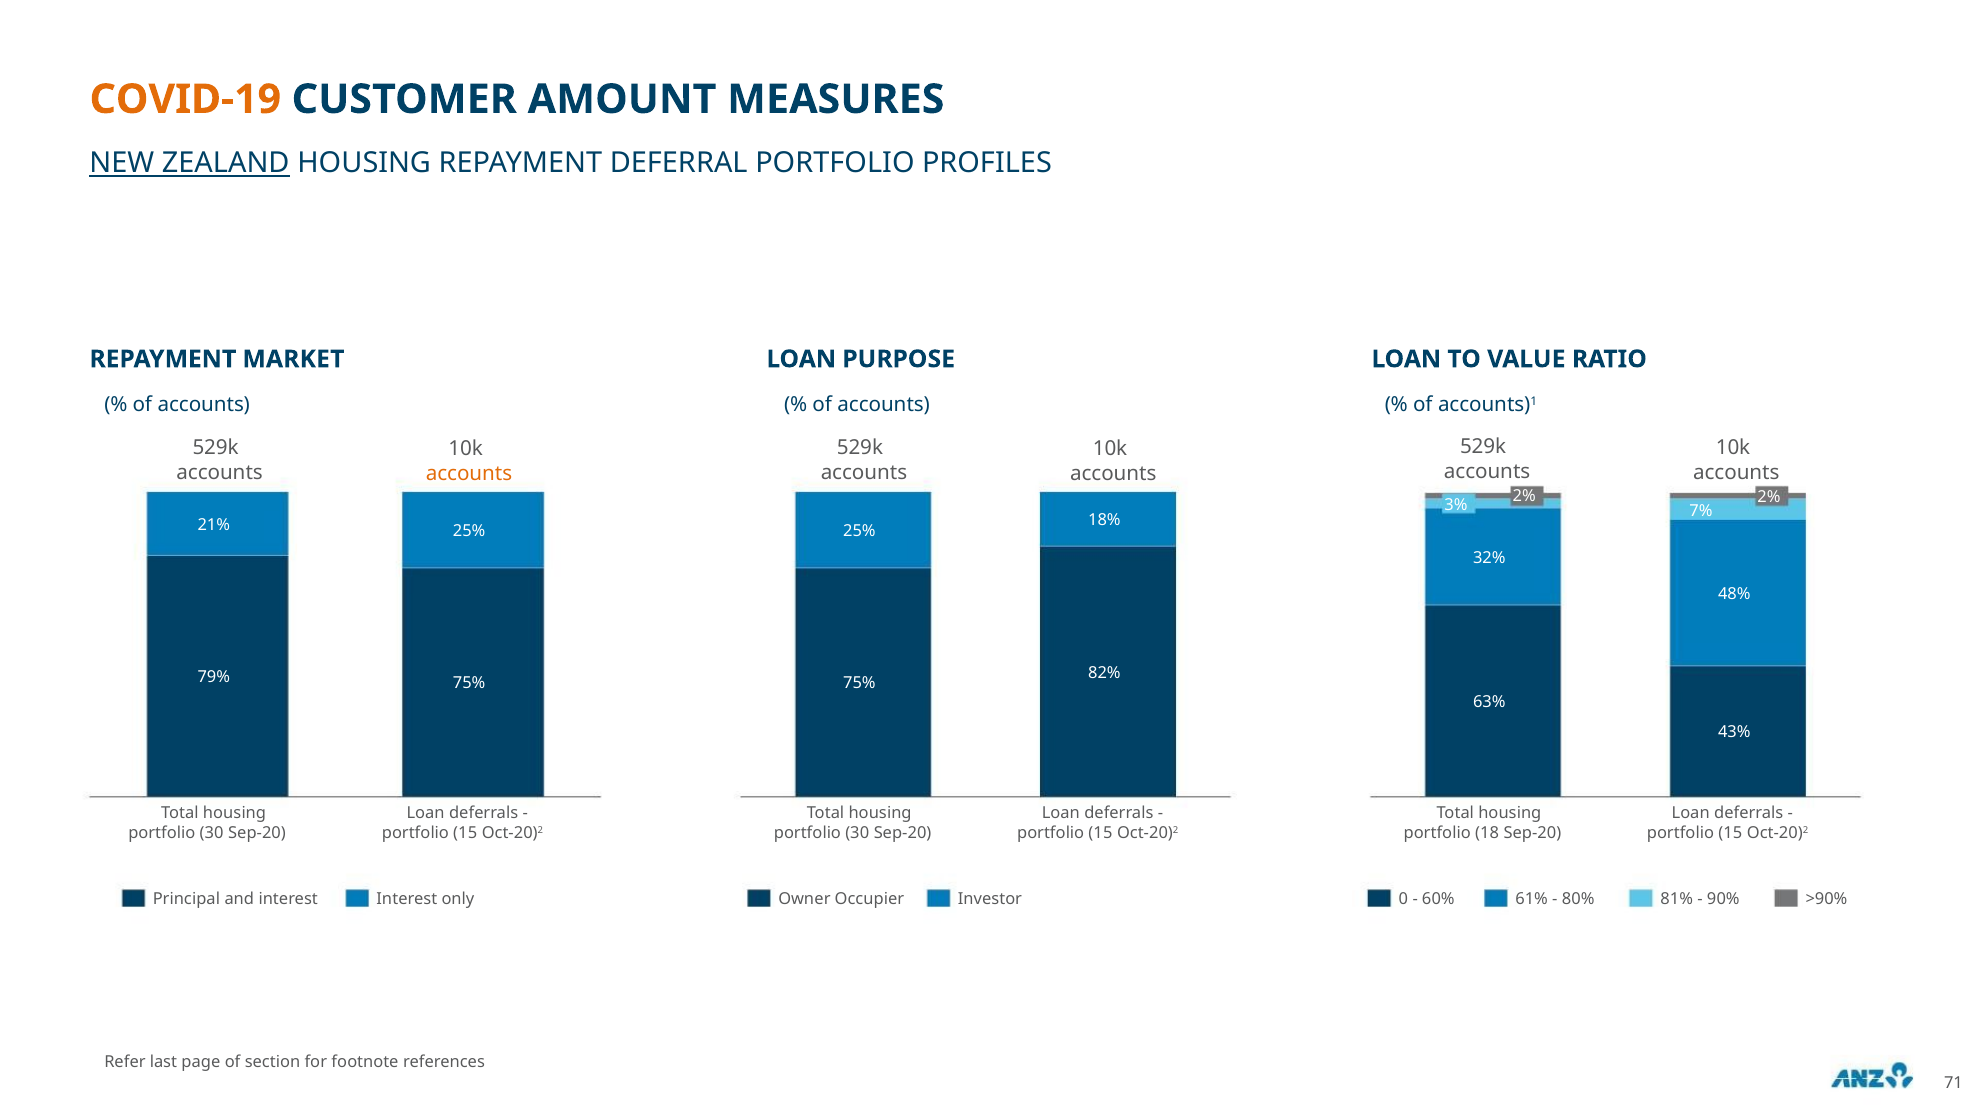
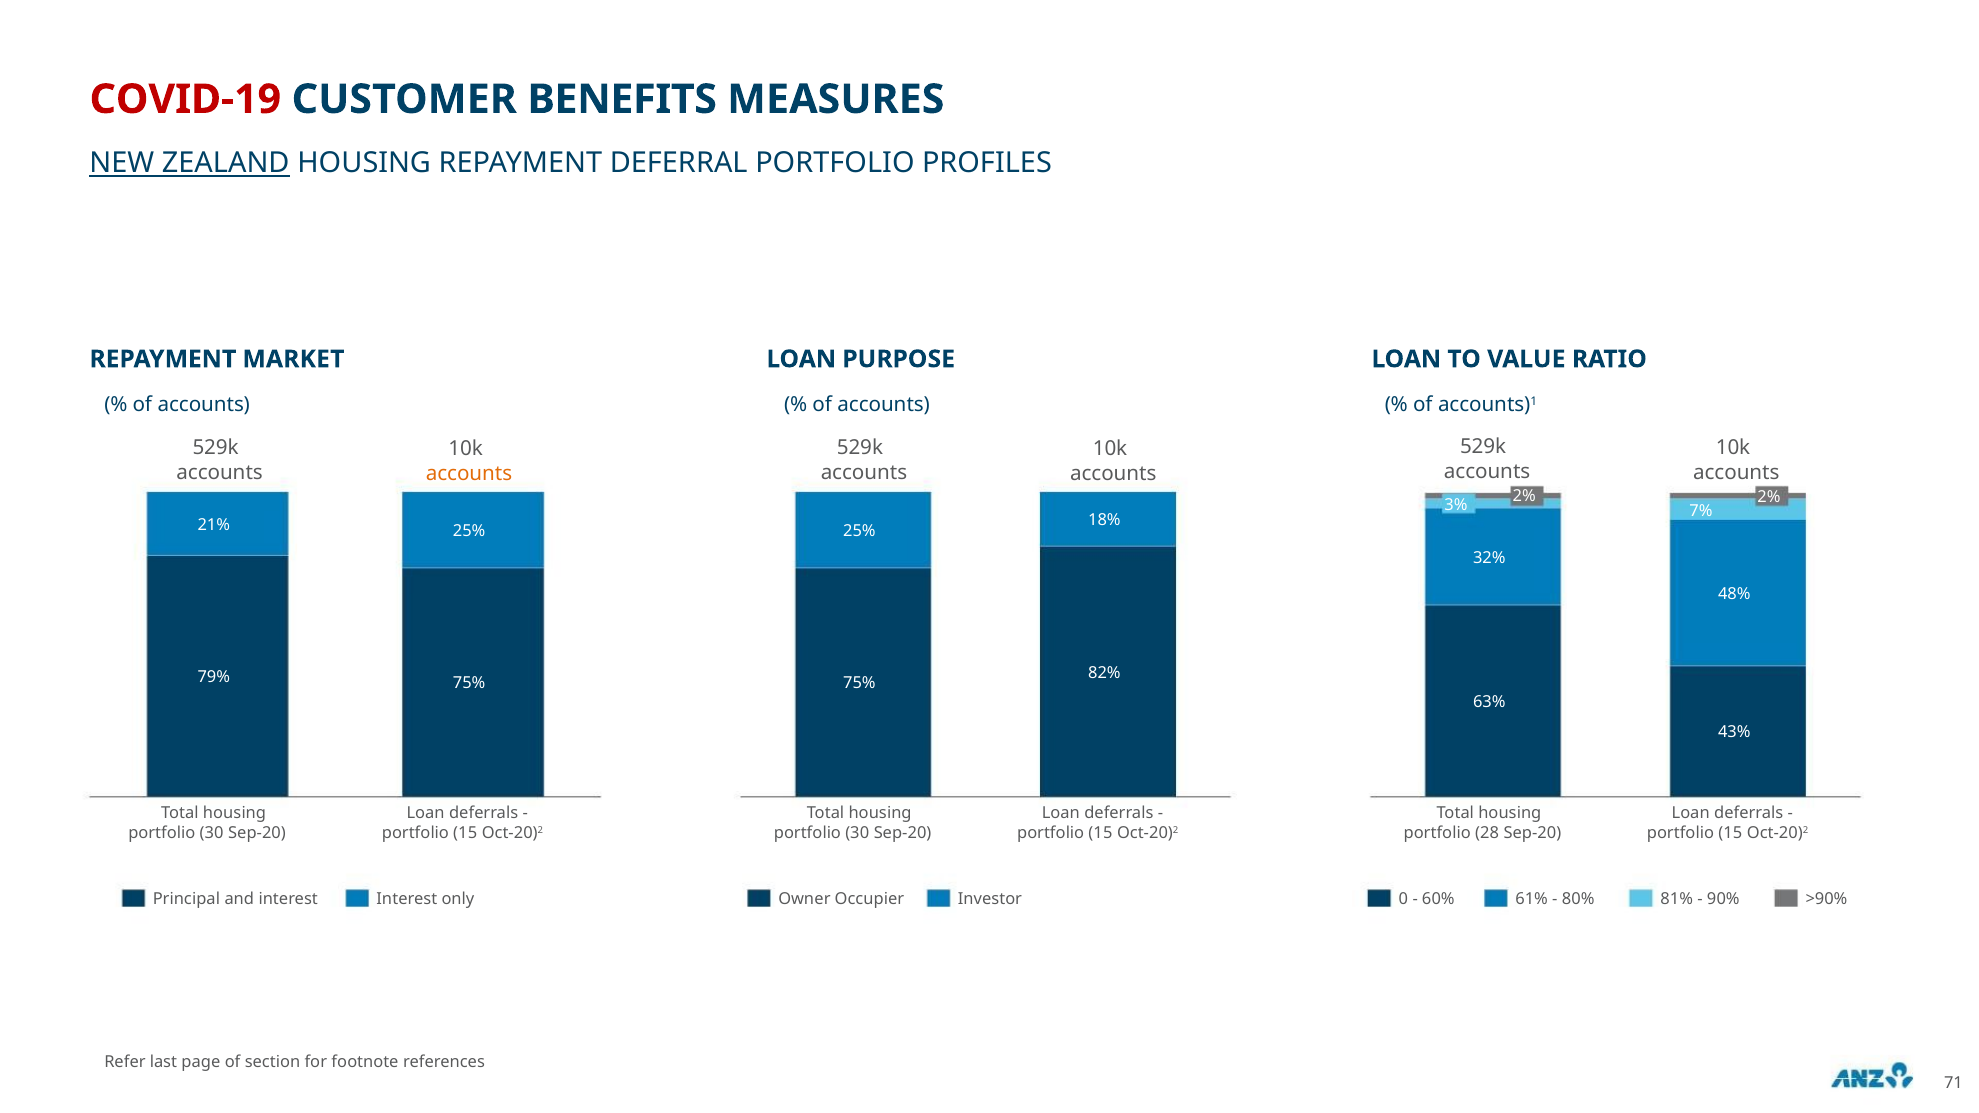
COVID-19 colour: orange -> red
AMOUNT: AMOUNT -> BENEFITS
18: 18 -> 28
